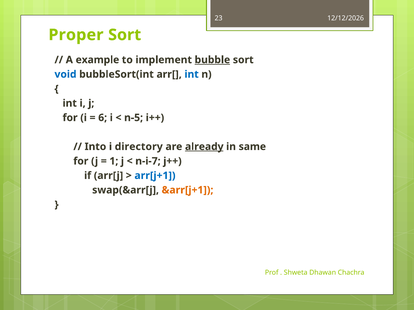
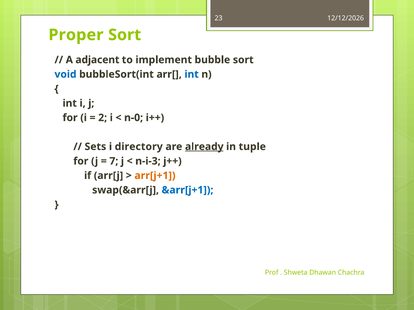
example: example -> adjacent
bubble underline: present -> none
6: 6 -> 2
n-5: n-5 -> n-0
Into: Into -> Sets
same: same -> tuple
1: 1 -> 7
n-i-7: n-i-7 -> n-i-3
arr[j+1 colour: blue -> orange
&arr[j+1 colour: orange -> blue
